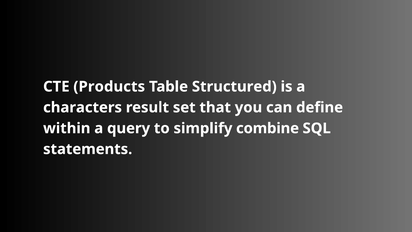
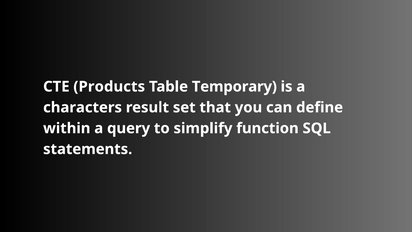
Structured: Structured -> Temporary
combine: combine -> function
